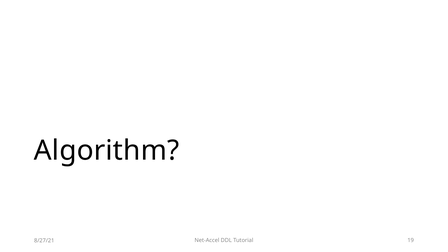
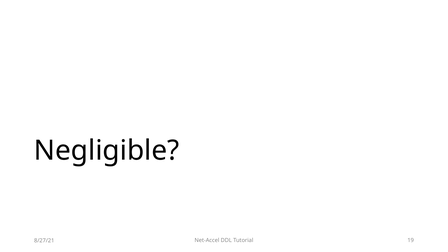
Algorithm: Algorithm -> Negligible
